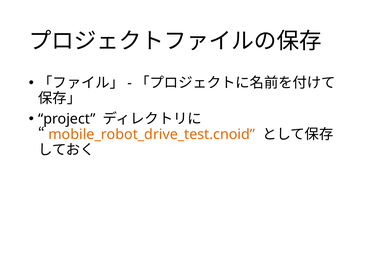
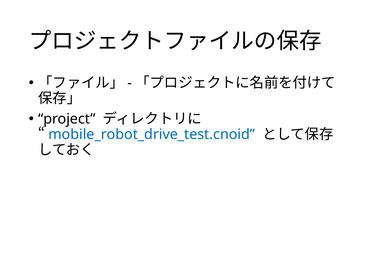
mobile_robot_drive_test.cnoid colour: orange -> blue
